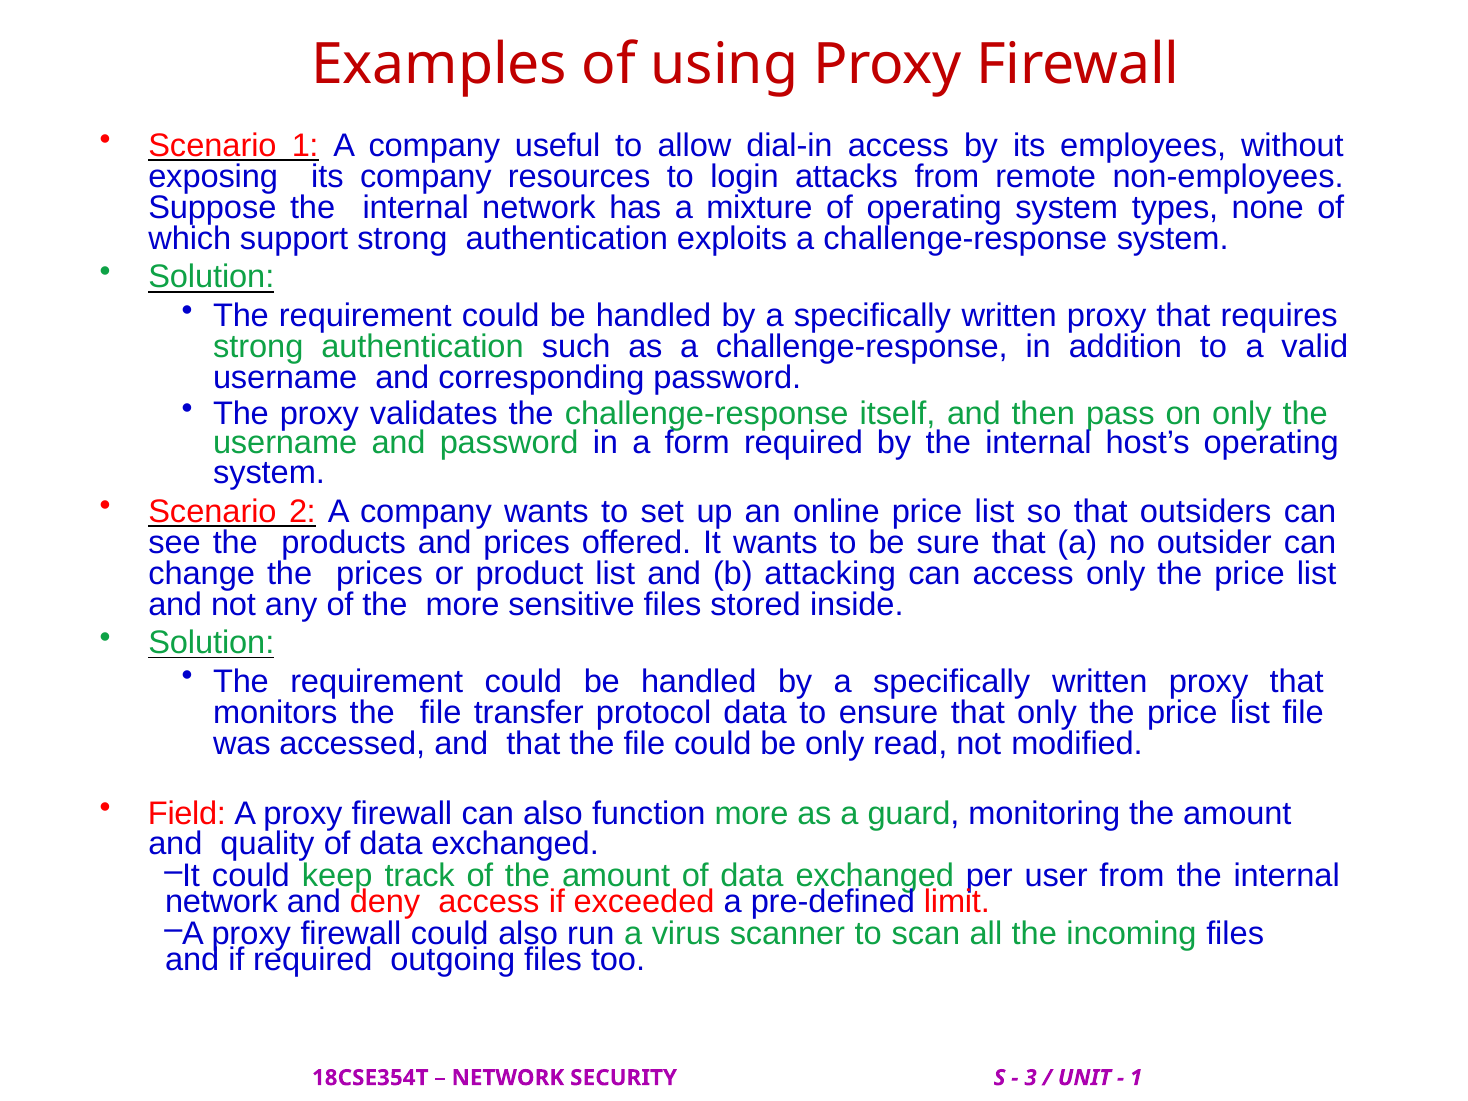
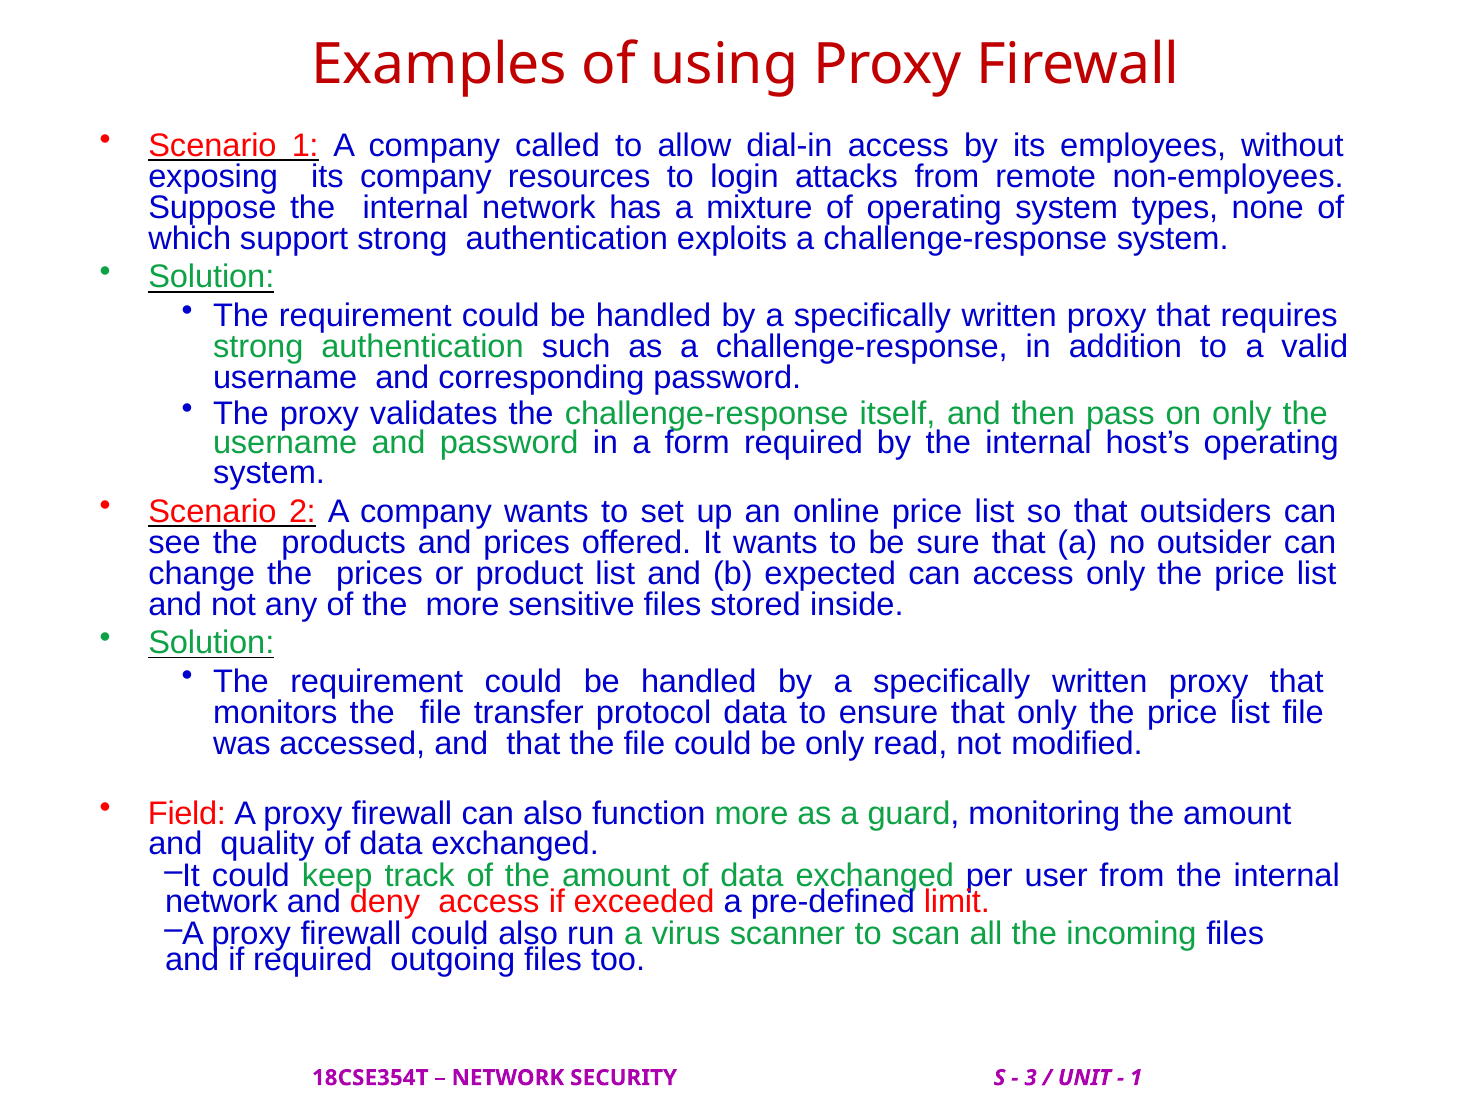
useful: useful -> called
attacking: attacking -> expected
